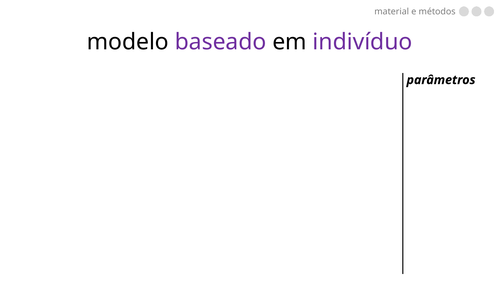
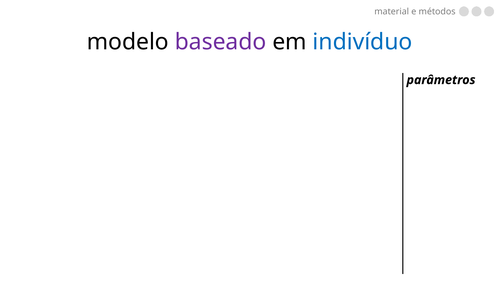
indivíduo colour: purple -> blue
